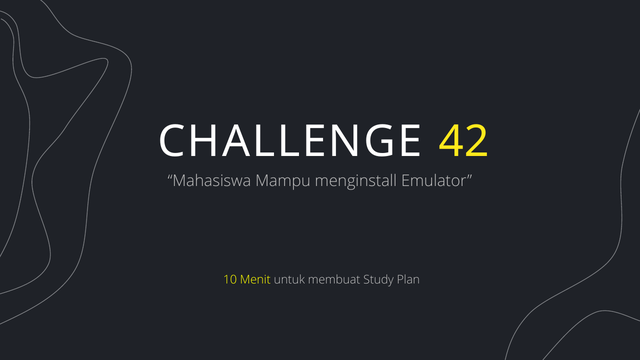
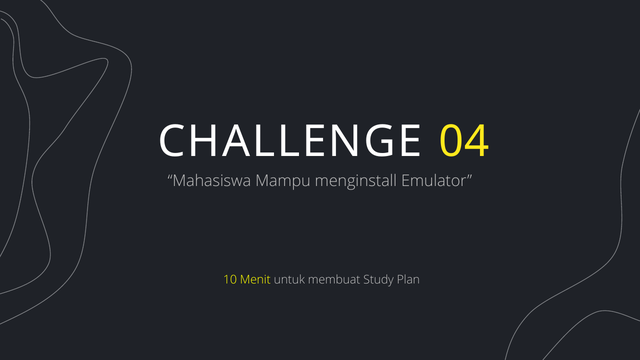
42: 42 -> 04
